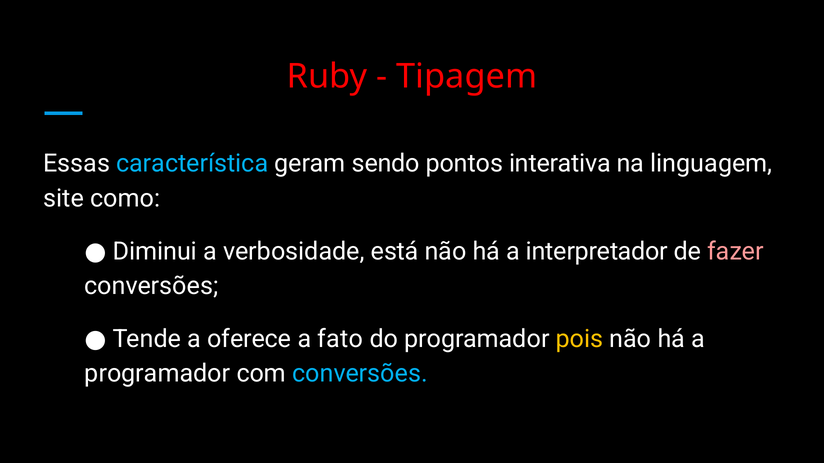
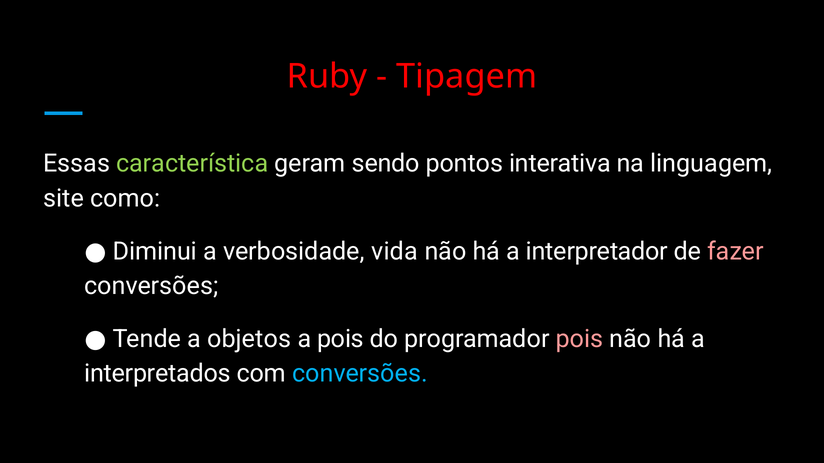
característica colour: light blue -> light green
está: está -> vida
oferece: oferece -> objetos
a fato: fato -> pois
pois at (580, 339) colour: yellow -> pink
programador at (157, 374): programador -> interpretados
